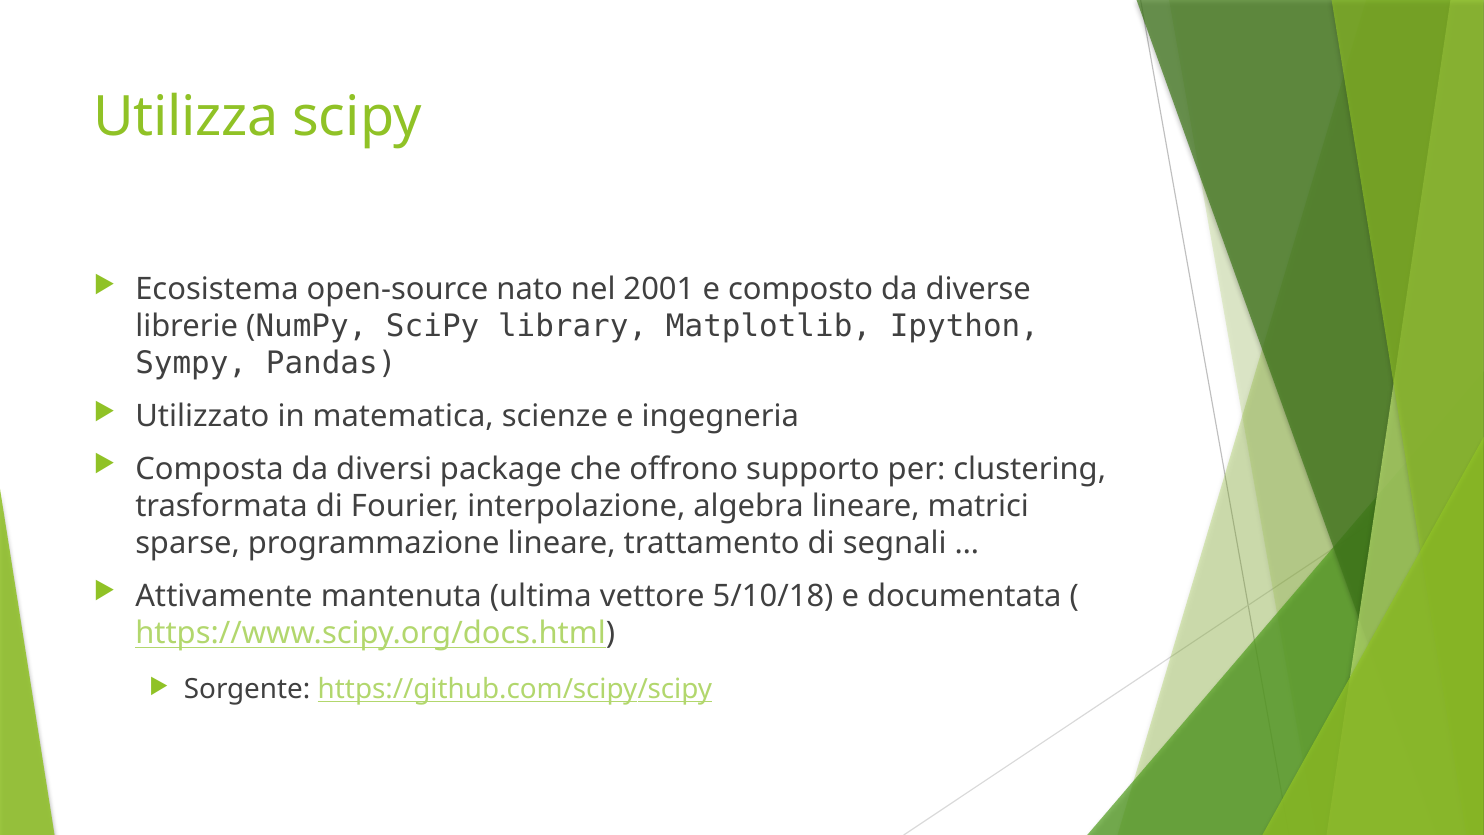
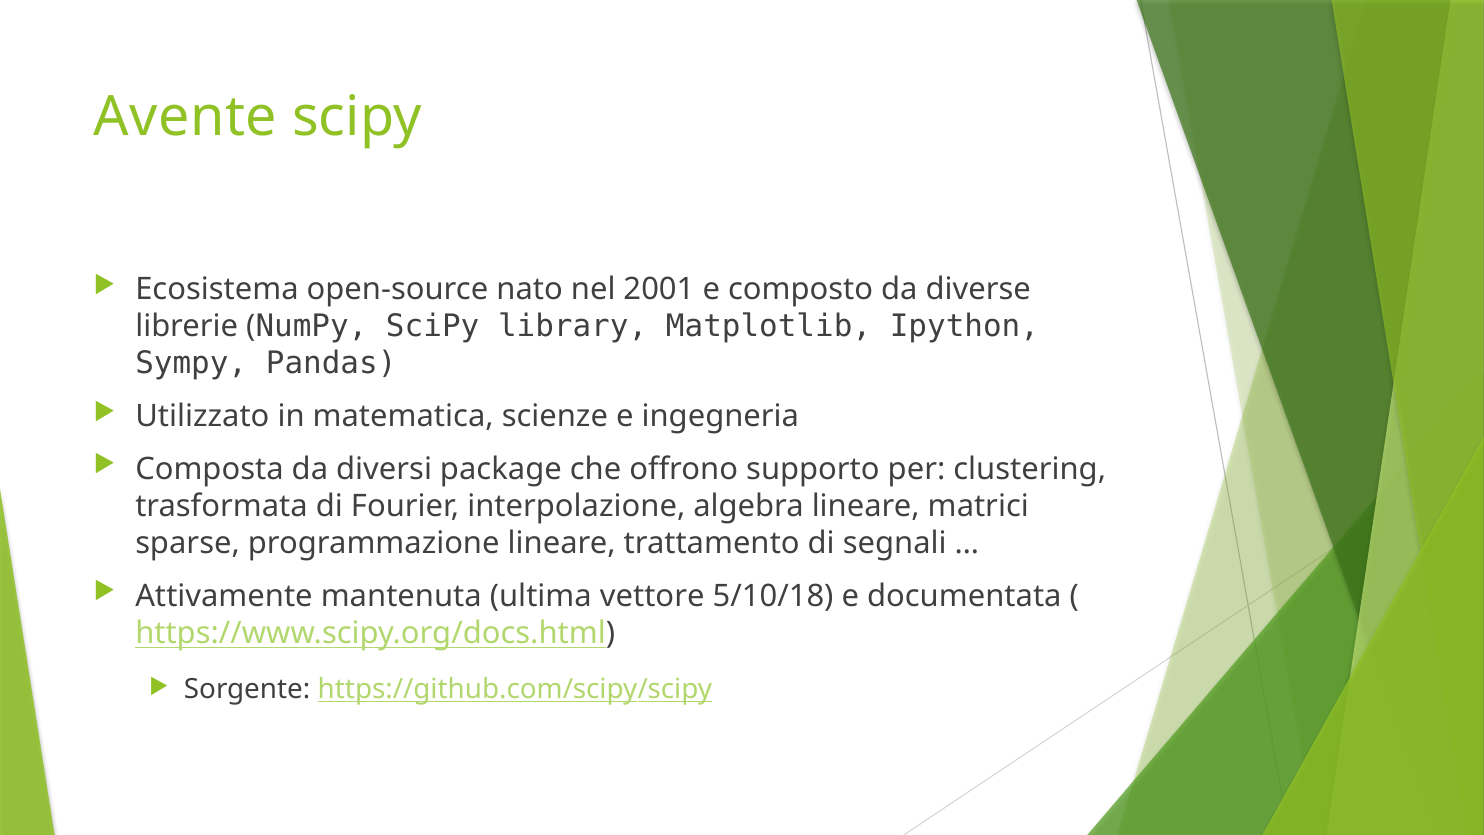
Utilizza: Utilizza -> Avente
